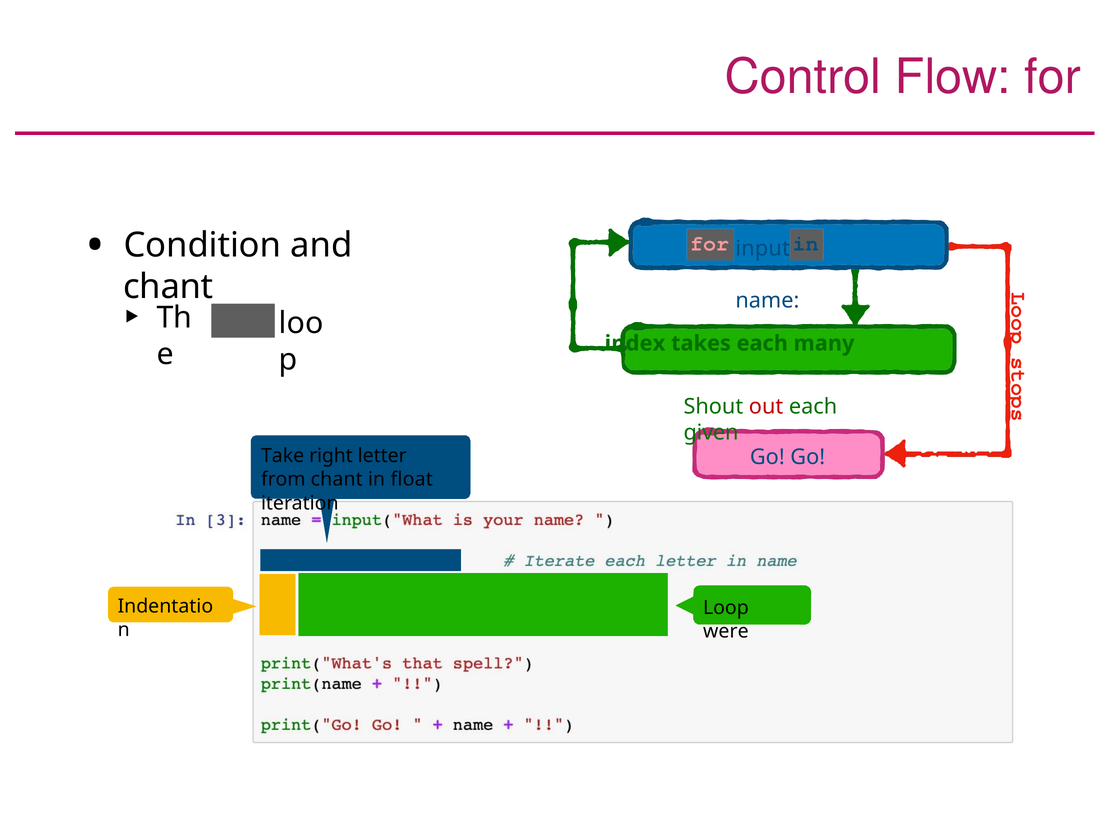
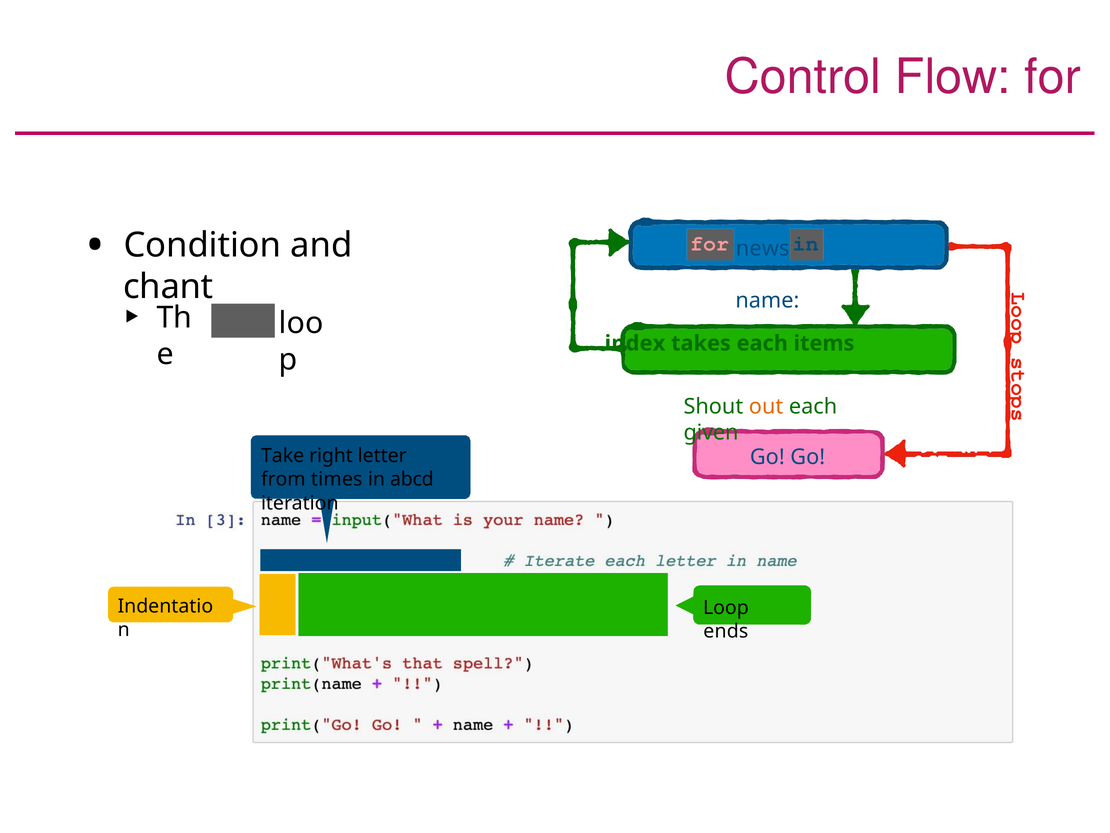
input: input -> news
many: many -> items
out colour: red -> orange
from chant: chant -> times
float: float -> abcd
were: were -> ends
